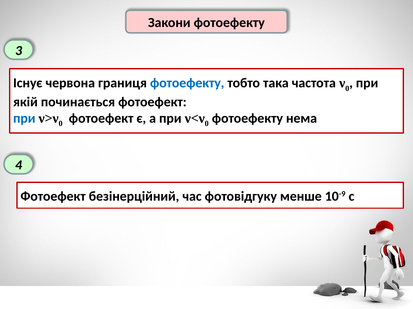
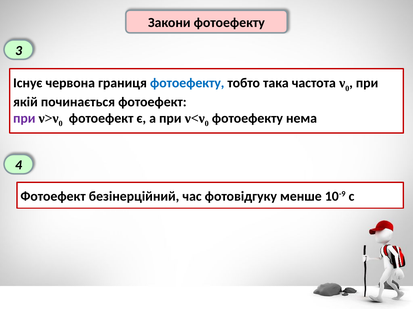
при at (24, 119) colour: blue -> purple
